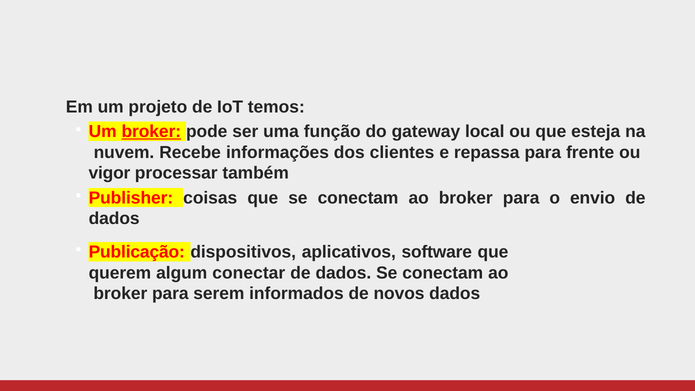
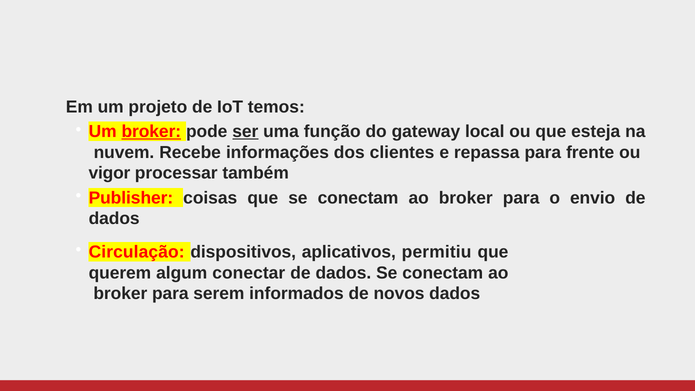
ser underline: none -> present
Publicação: Publicação -> Circulação
software: software -> permitiu
